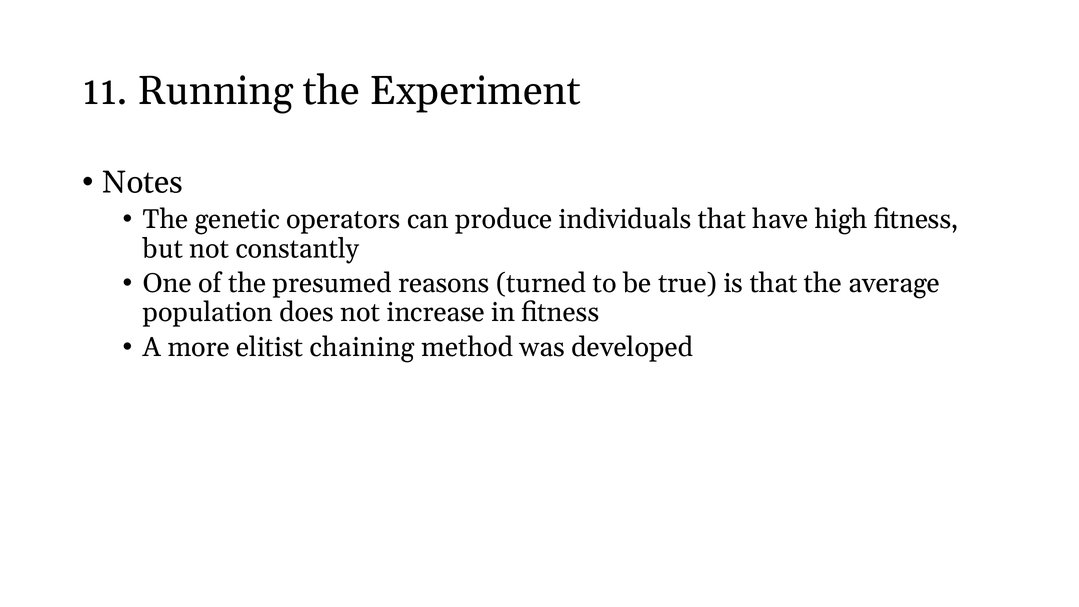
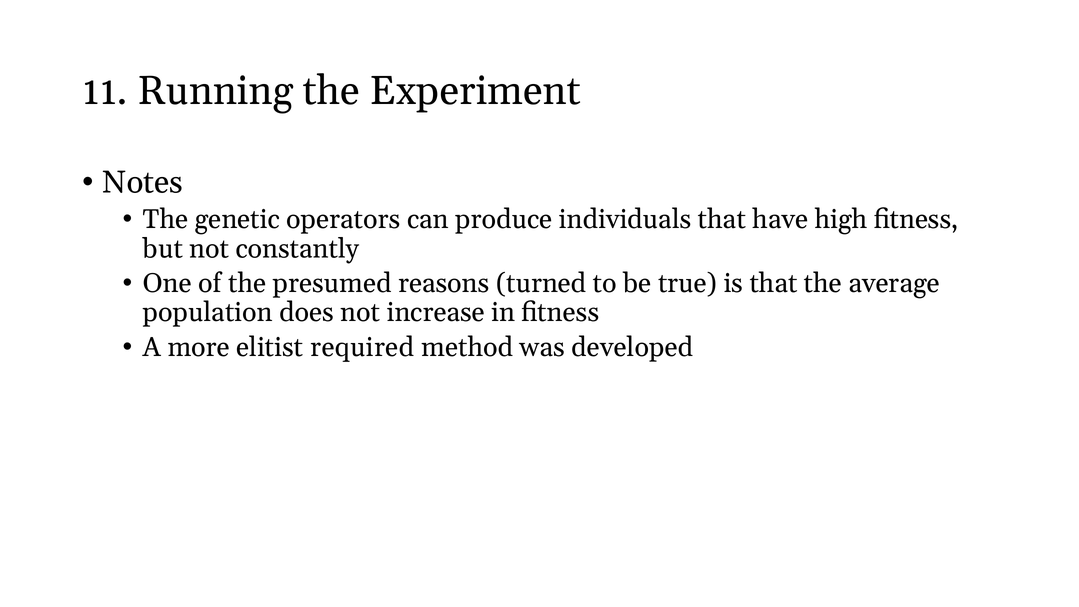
chaining: chaining -> required
